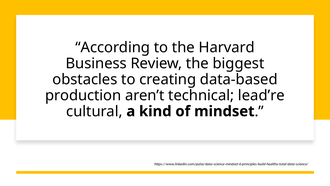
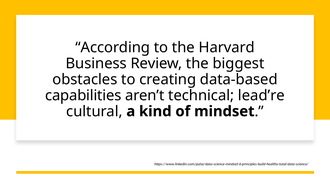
production: production -> capabilities
